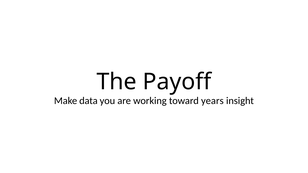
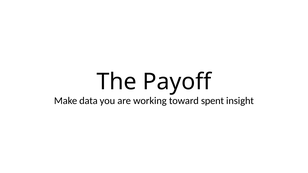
years: years -> spent
